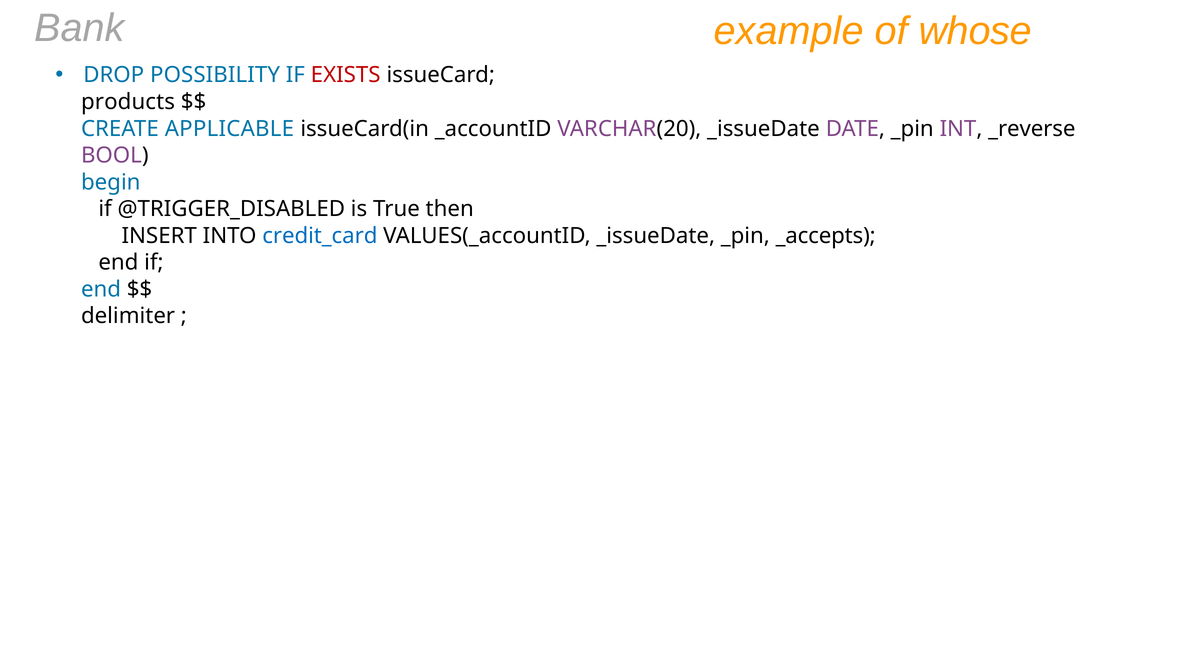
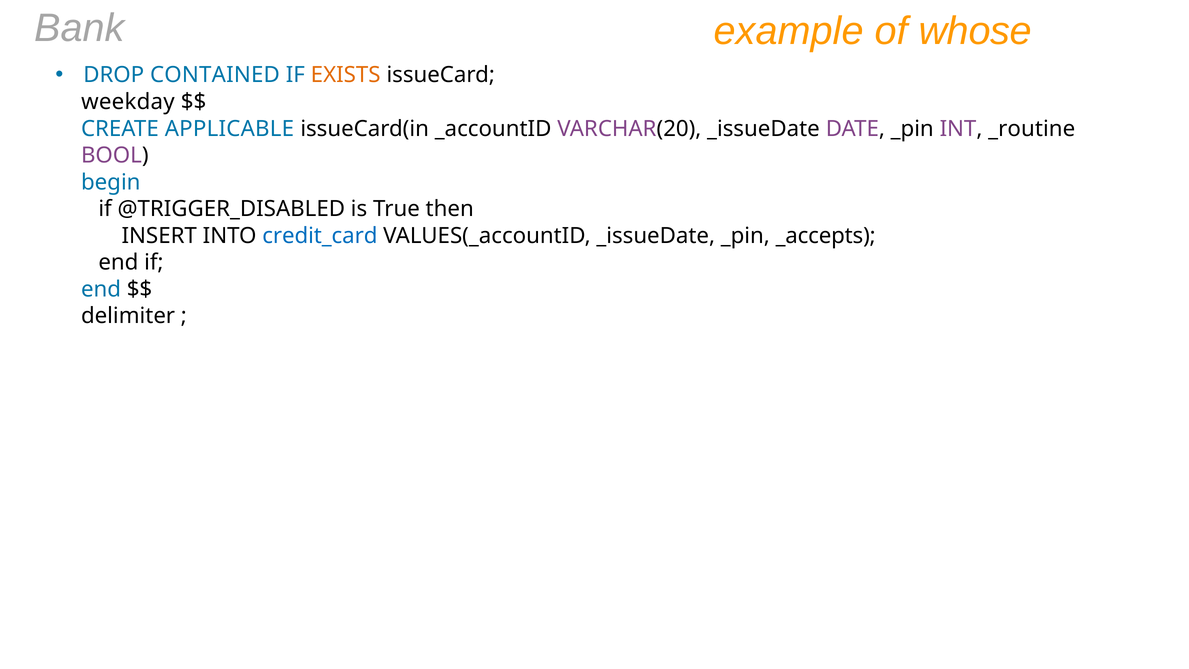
POSSIBILITY: POSSIBILITY -> CONTAINED
EXISTS colour: red -> orange
products: products -> weekday
_reverse: _reverse -> _routine
